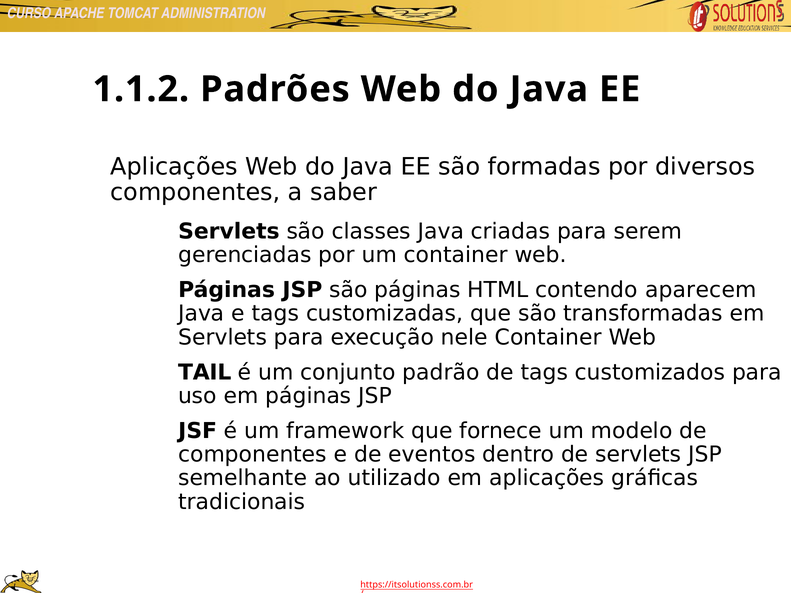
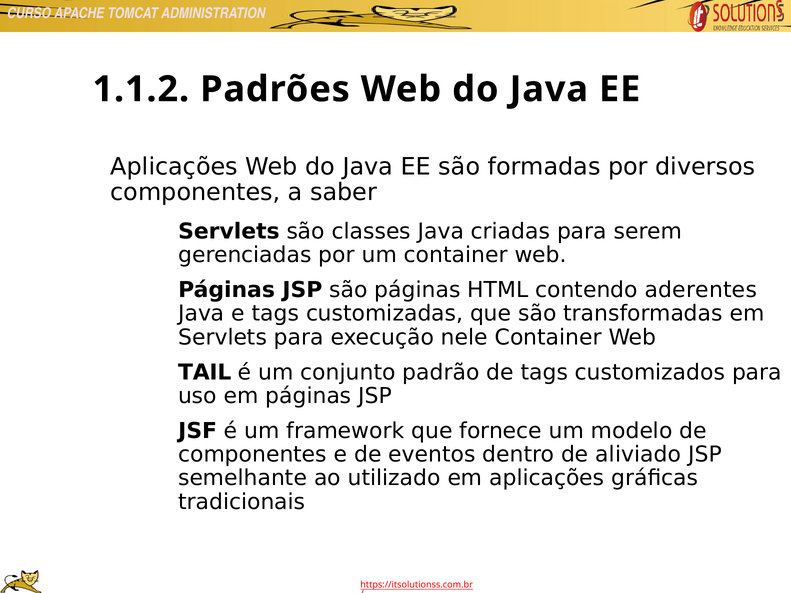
aparecem: aparecem -> aderentes
de servlets: servlets -> aliviado
